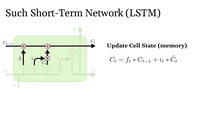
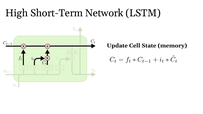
Such: Such -> High
